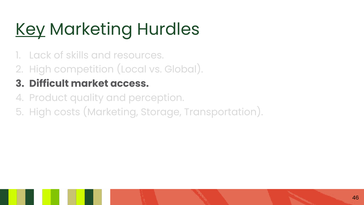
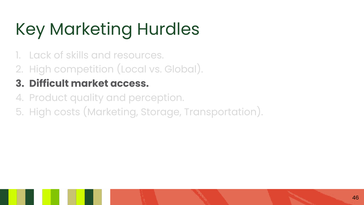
Key underline: present -> none
